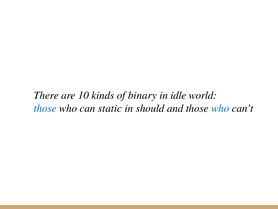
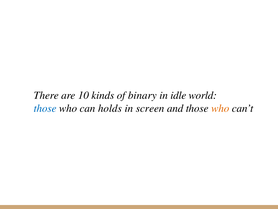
static: static -> holds
should: should -> screen
who at (220, 108) colour: blue -> orange
